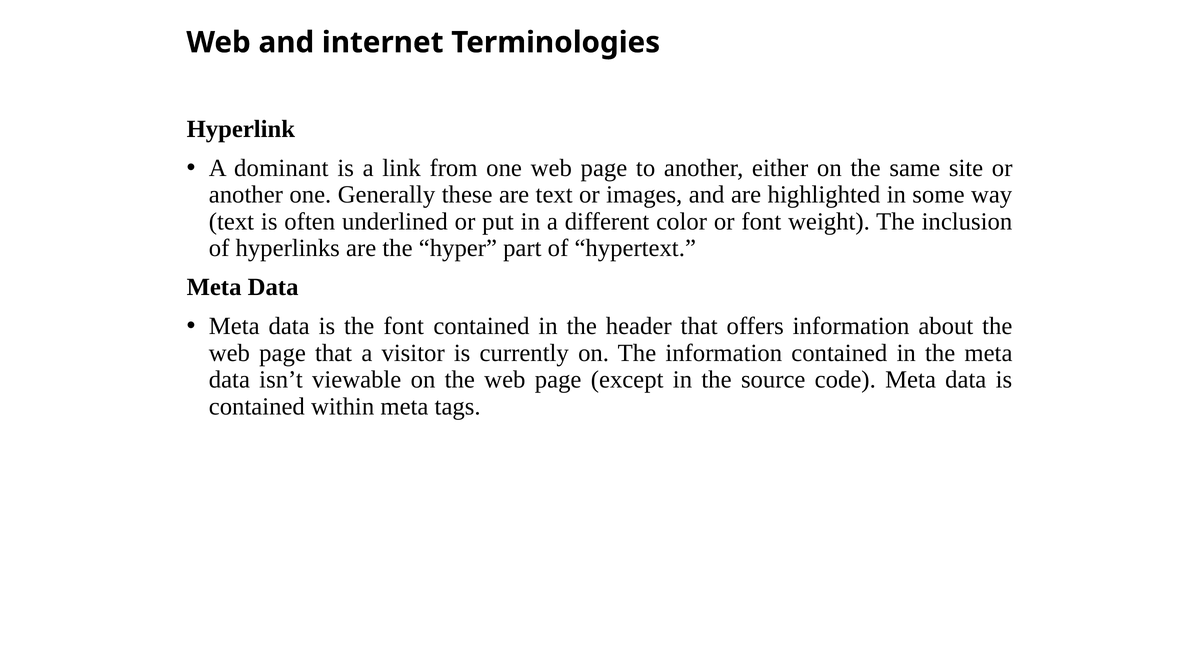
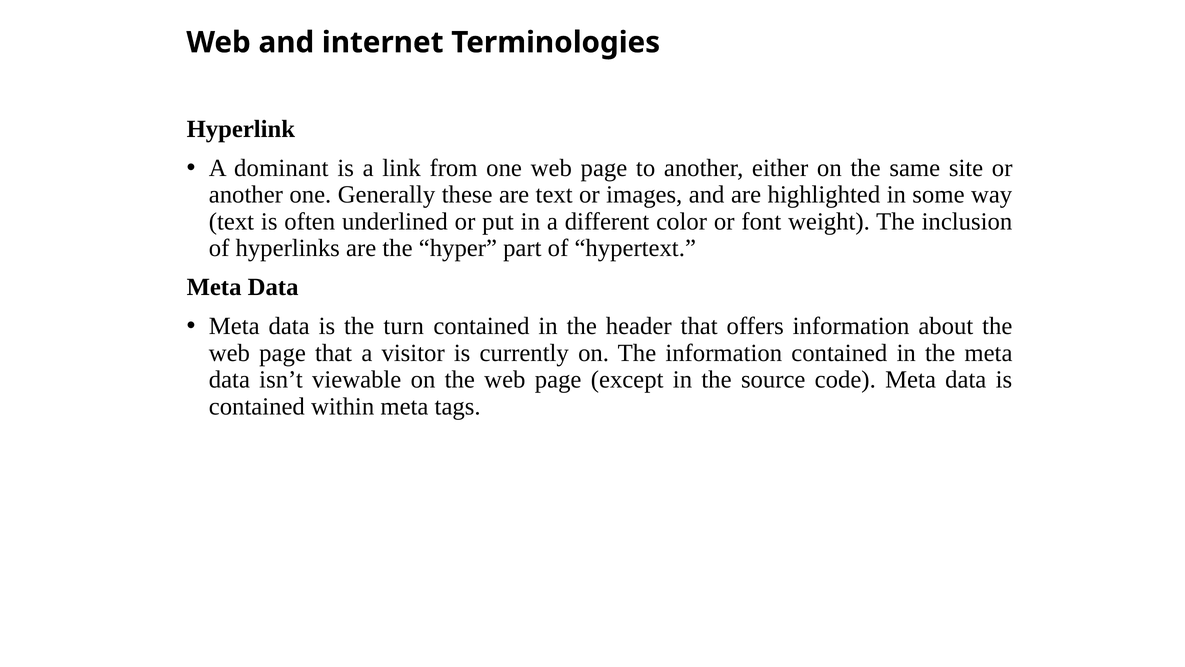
the font: font -> turn
